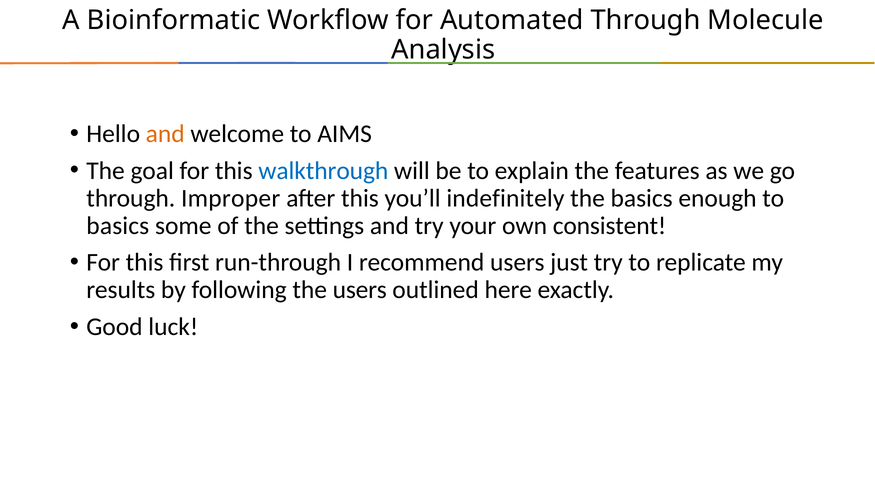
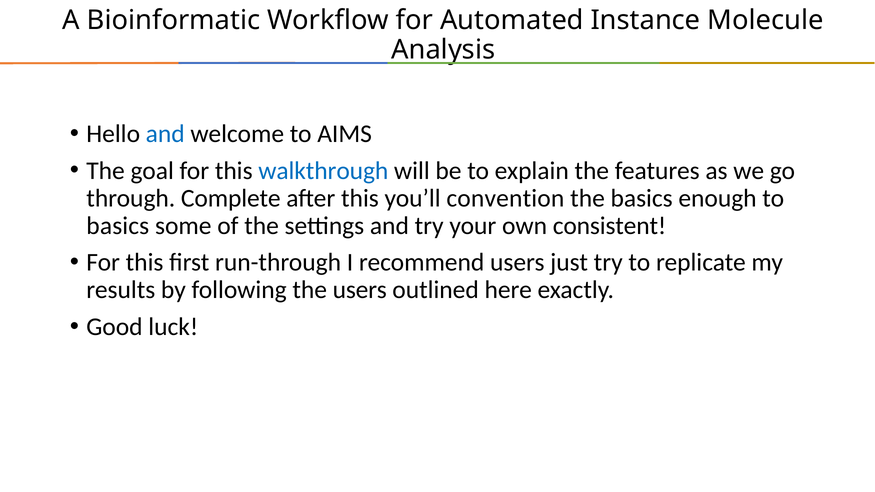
Automated Through: Through -> Instance
and at (165, 134) colour: orange -> blue
Improper: Improper -> Complete
indefinitely: indefinitely -> convention
